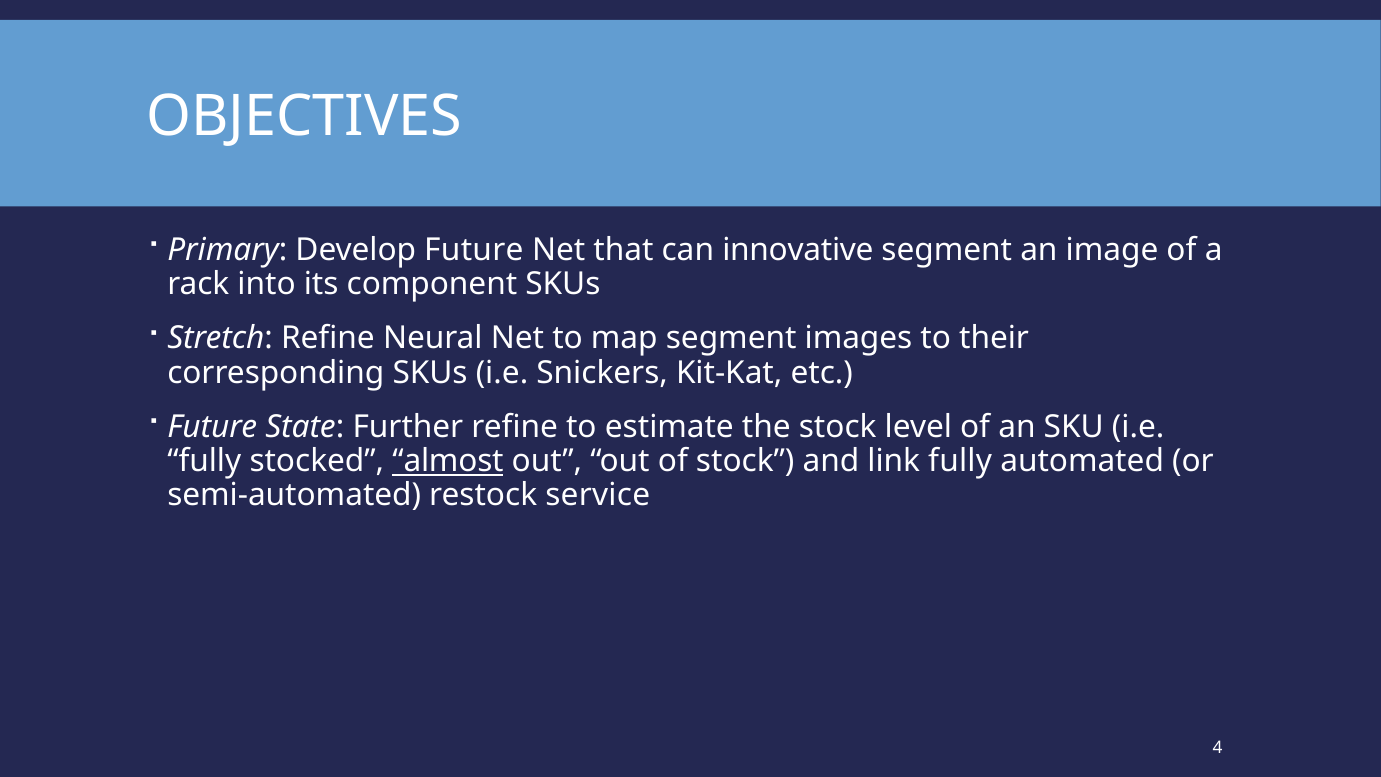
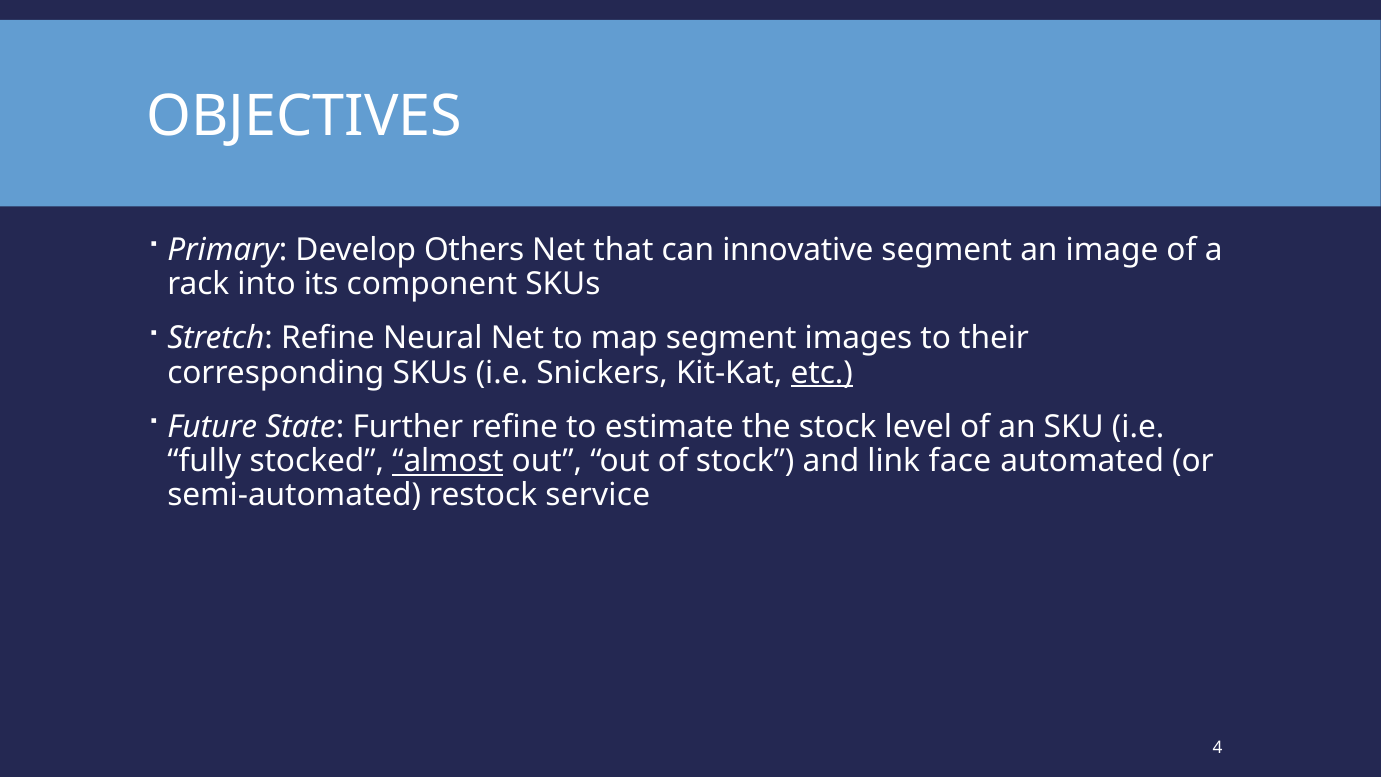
Develop Future: Future -> Others
etc underline: none -> present
link fully: fully -> face
